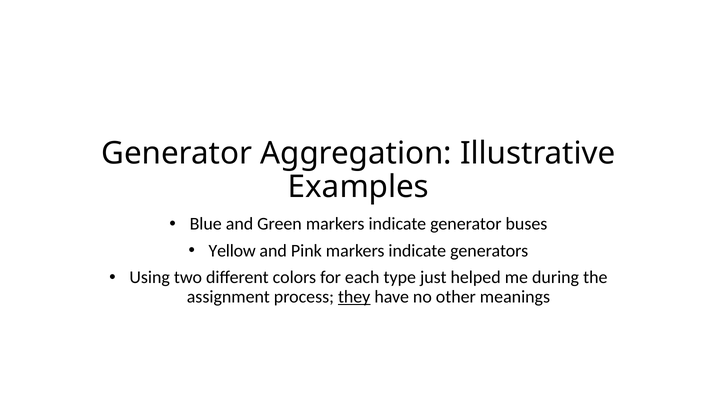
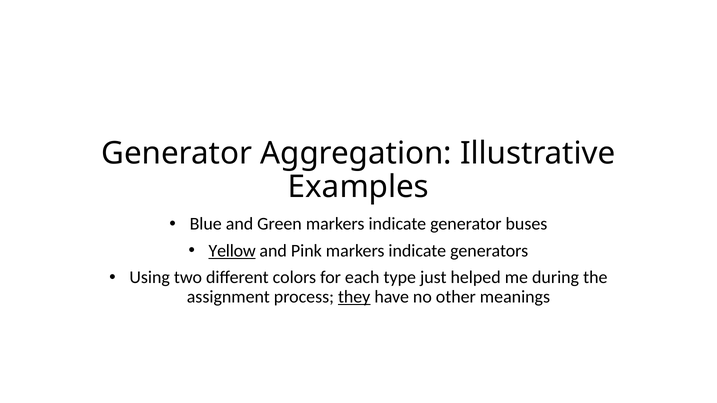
Yellow underline: none -> present
